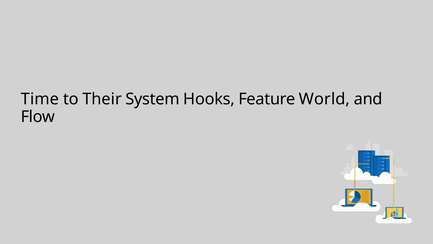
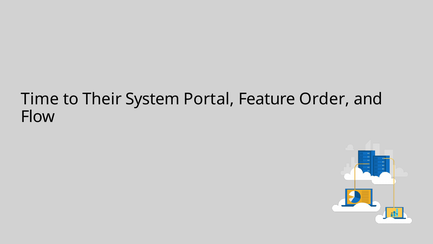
Hooks: Hooks -> Portal
World: World -> Order
